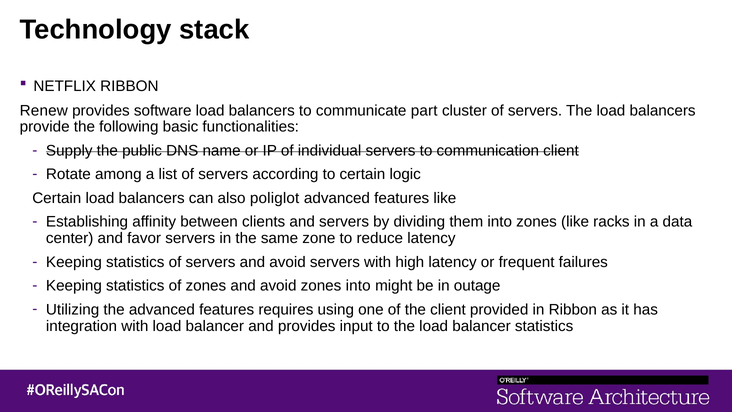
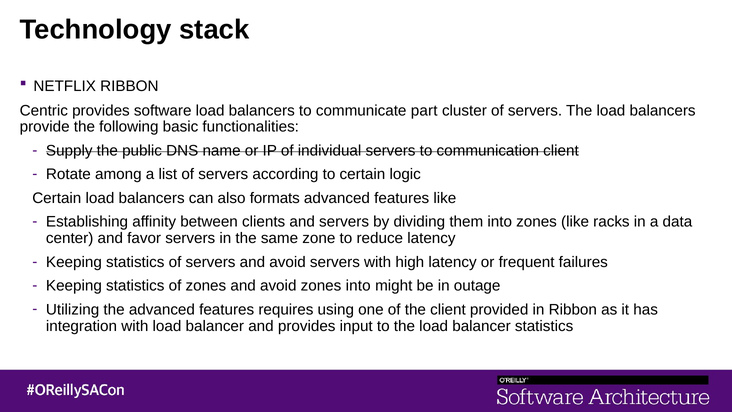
Renew: Renew -> Centric
poliglot: poliglot -> formats
